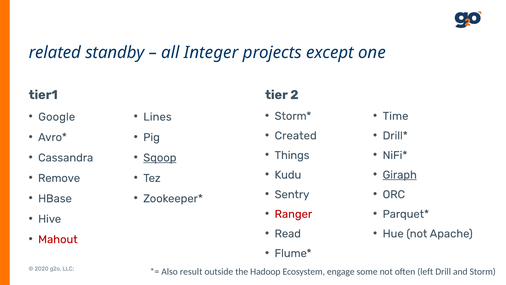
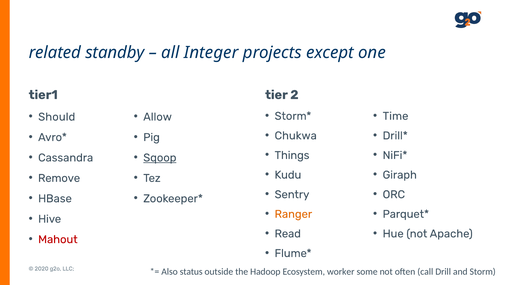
Google: Google -> Should
Lines: Lines -> Allow
Created: Created -> Chukwa
Giraph underline: present -> none
Ranger colour: red -> orange
result: result -> status
engage: engage -> worker
left: left -> call
